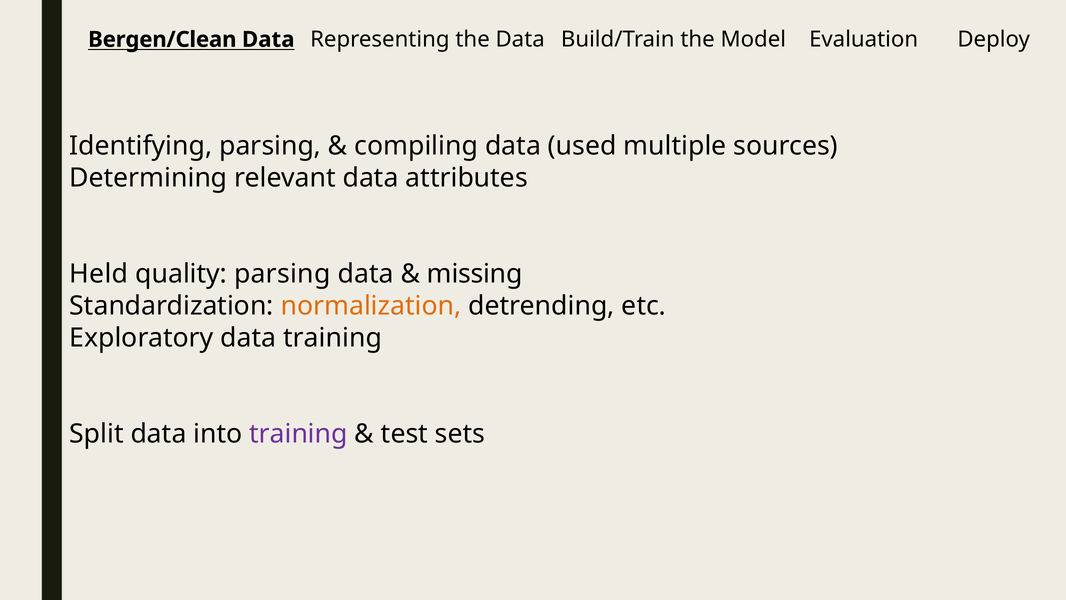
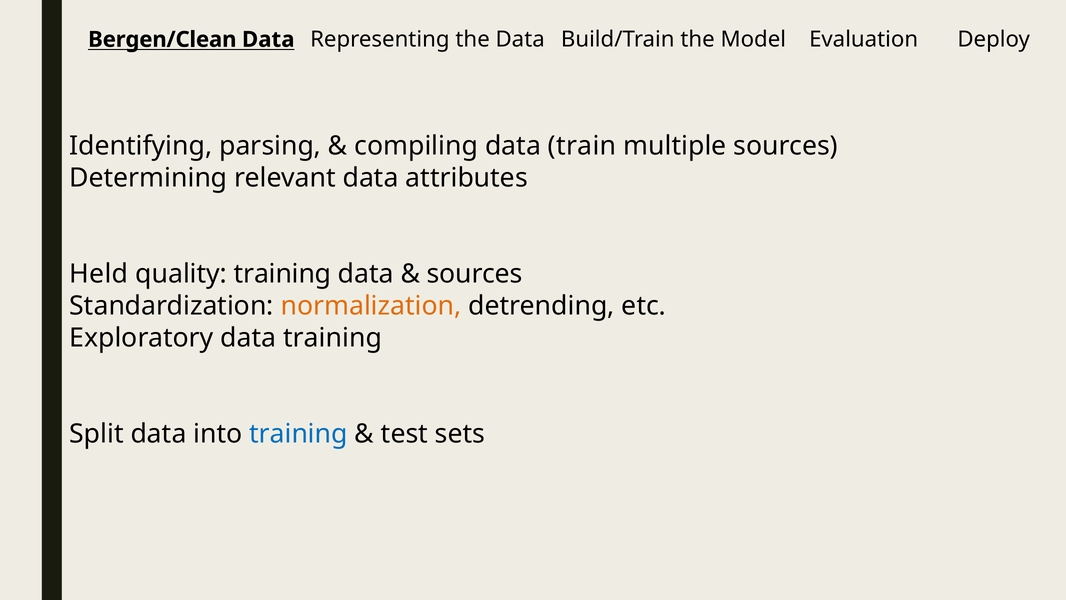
used: used -> train
quality parsing: parsing -> training
missing at (475, 274): missing -> sources
training at (299, 434) colour: purple -> blue
